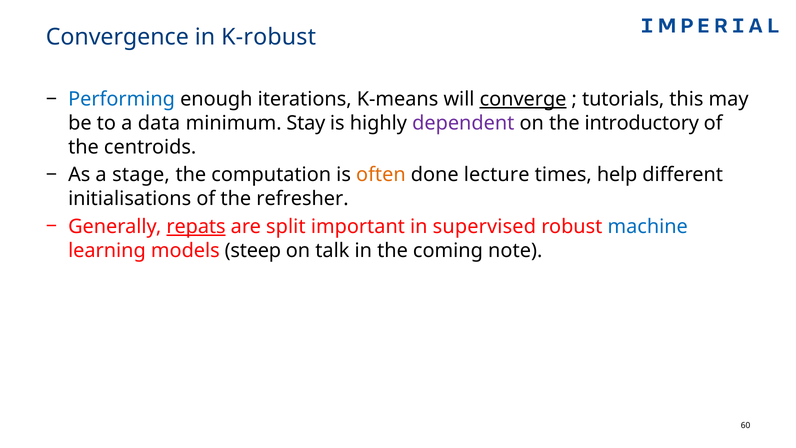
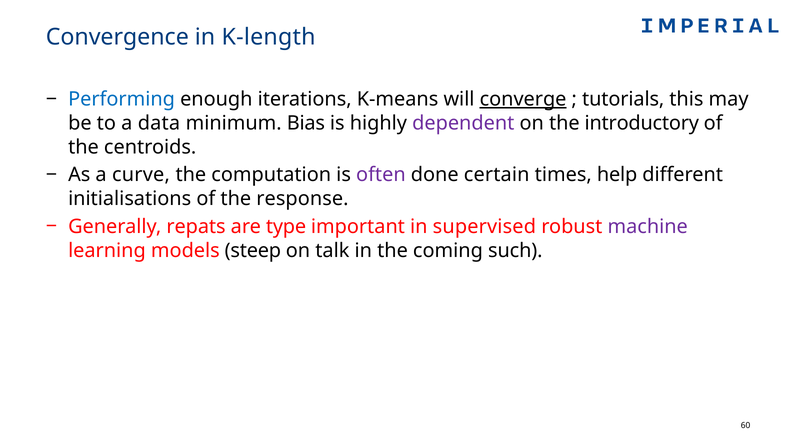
K-robust: K-robust -> K-length
Stay: Stay -> Bias
stage: stage -> curve
often colour: orange -> purple
lecture: lecture -> certain
refresher: refresher -> response
repats underline: present -> none
split: split -> type
machine colour: blue -> purple
note: note -> such
